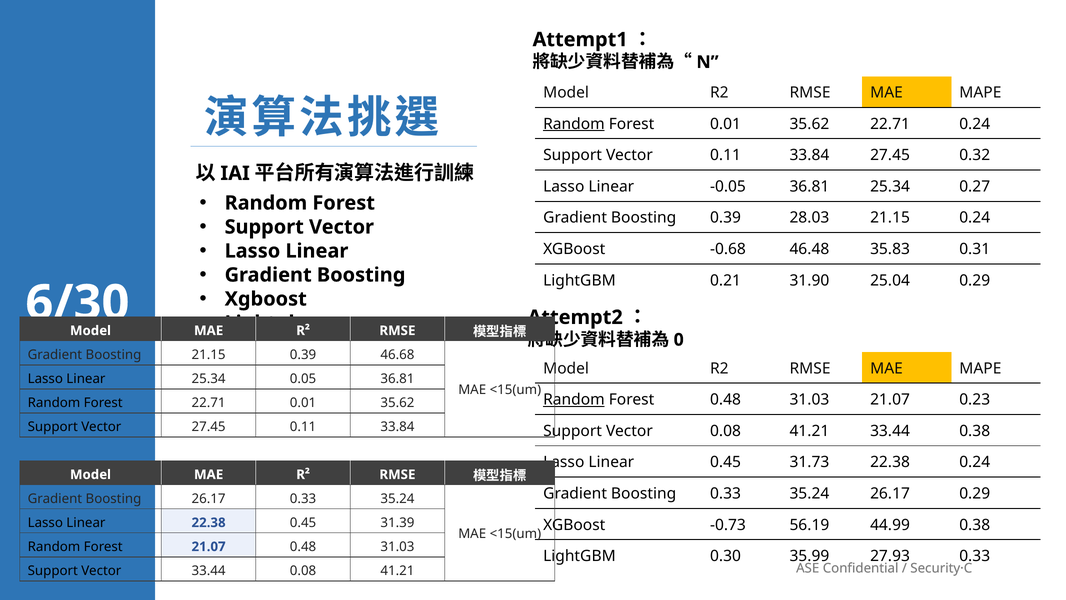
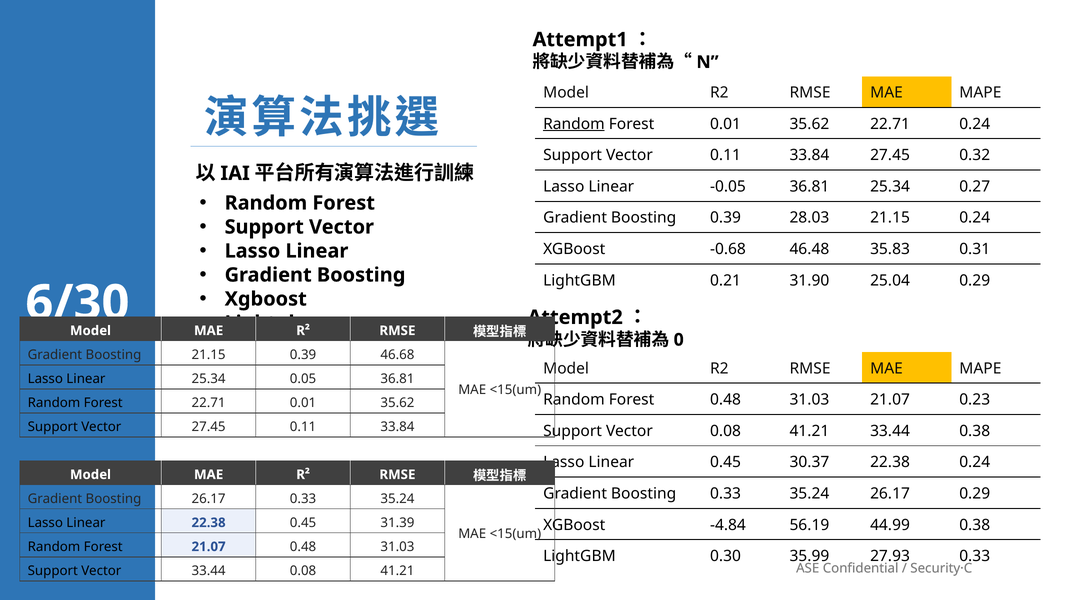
Random at (574, 399) underline: present -> none
31.73: 31.73 -> 30.37
-0.73: -0.73 -> -4.84
